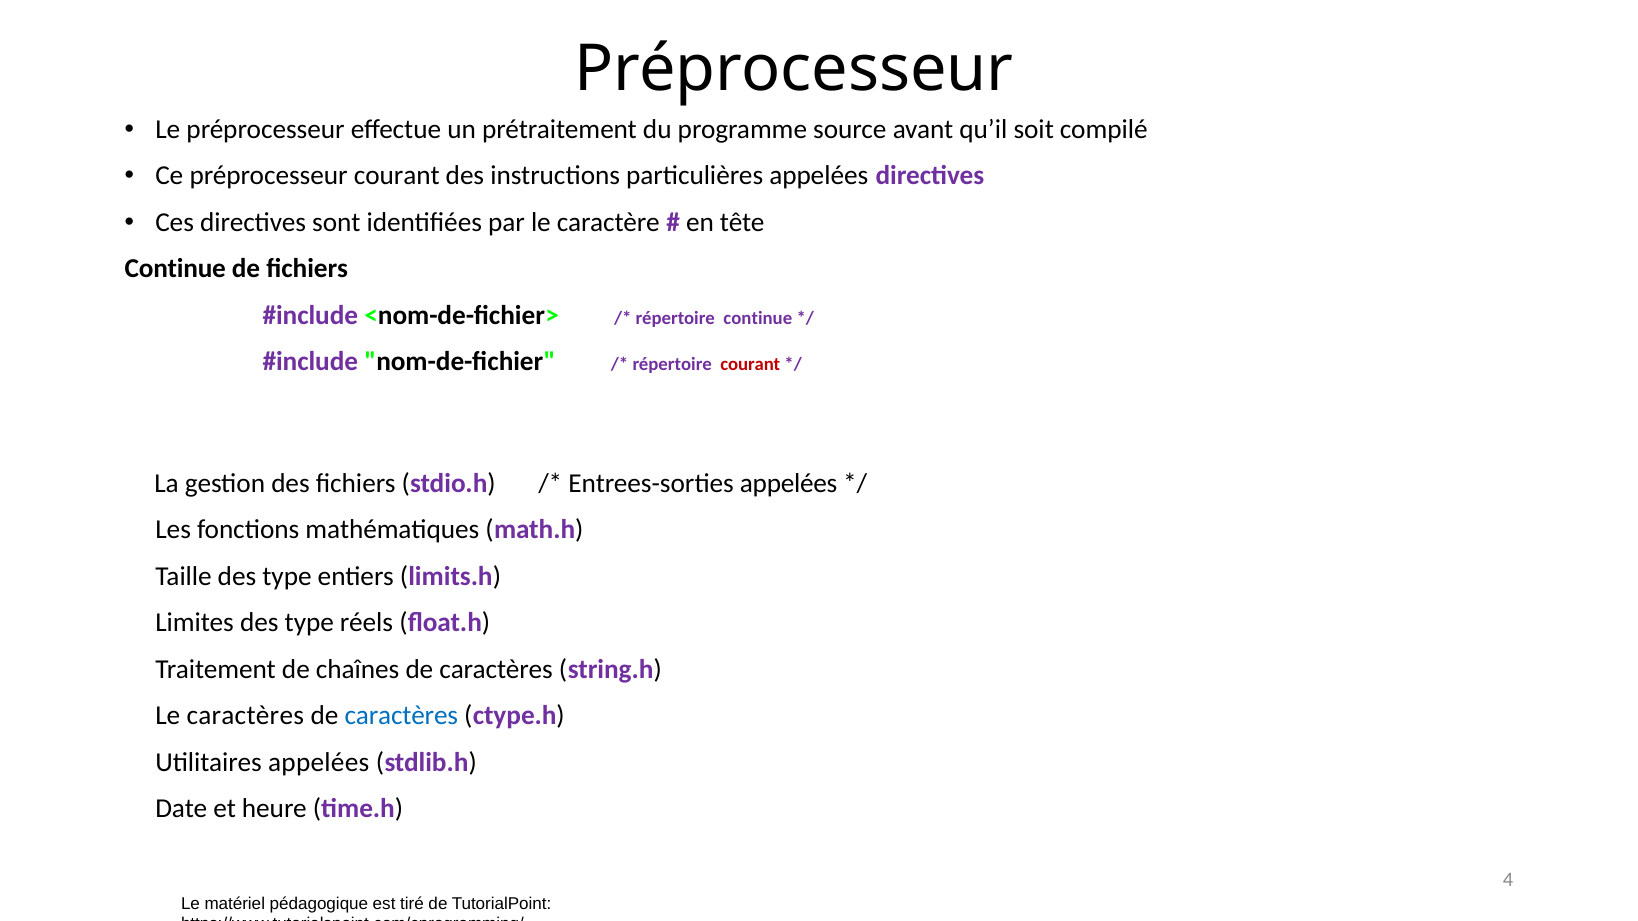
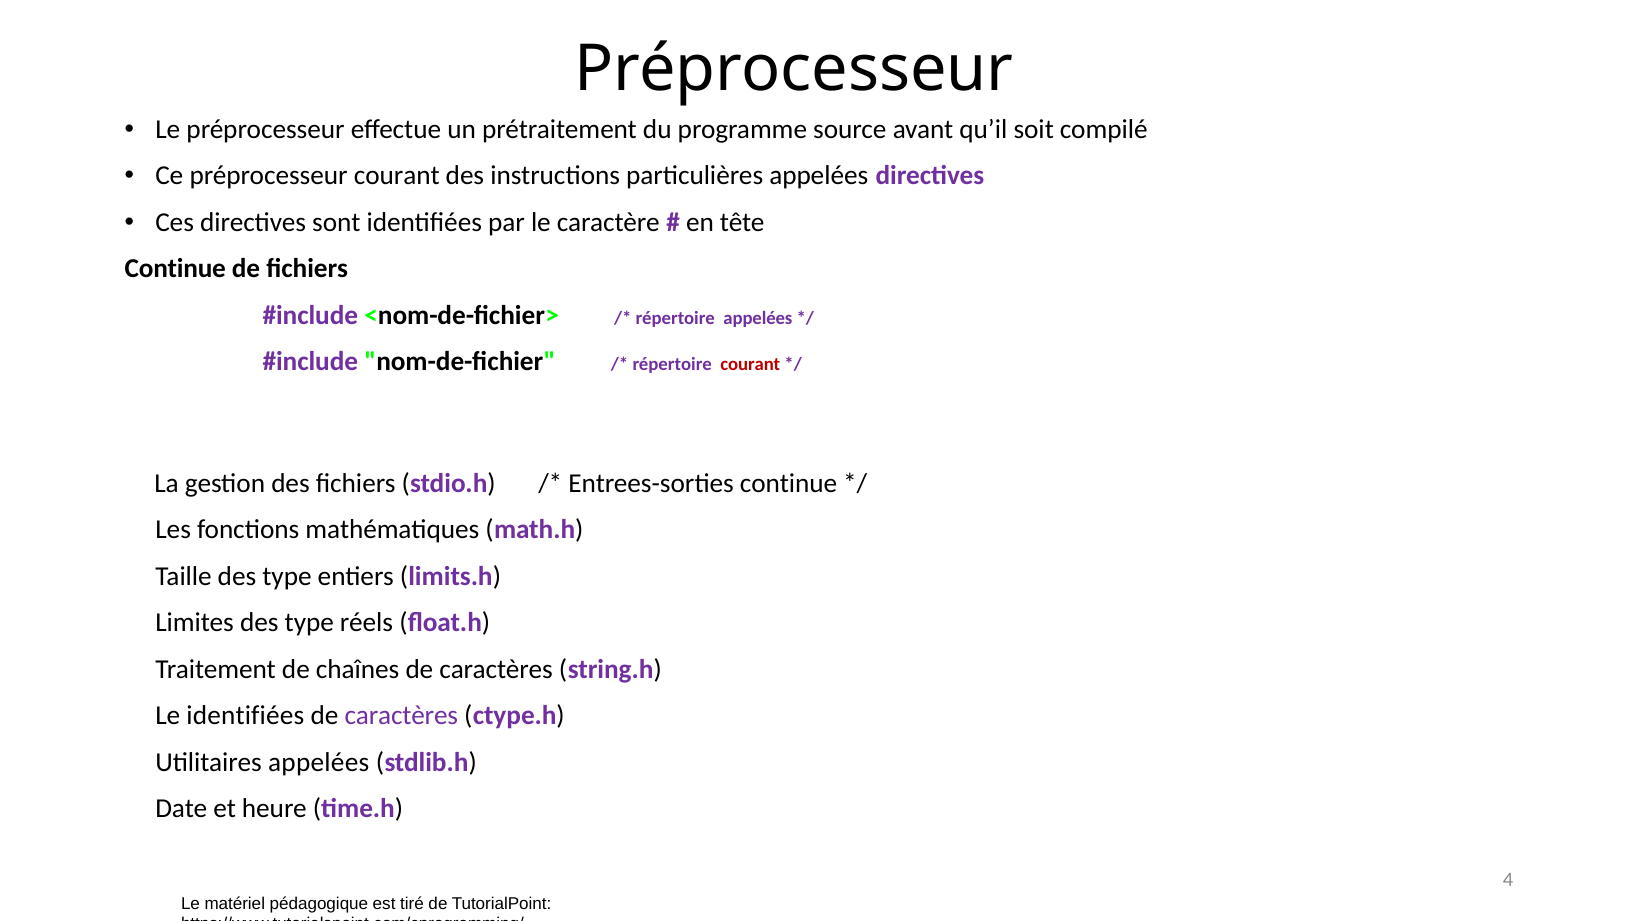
répertoire continue: continue -> appelées
Entrees-sorties appelées: appelées -> continue
Le caractères: caractères -> identifiées
caractères at (401, 716) colour: blue -> purple
